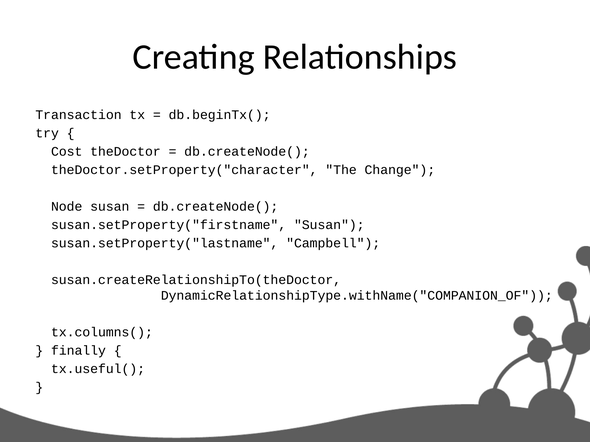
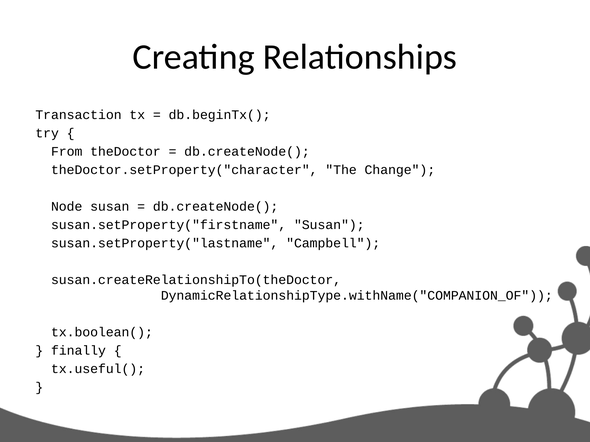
Cost: Cost -> From
tx.columns(: tx.columns( -> tx.boolean(
